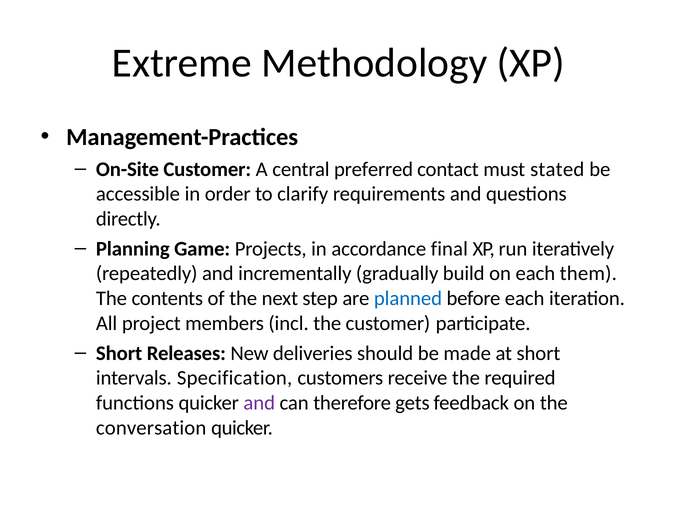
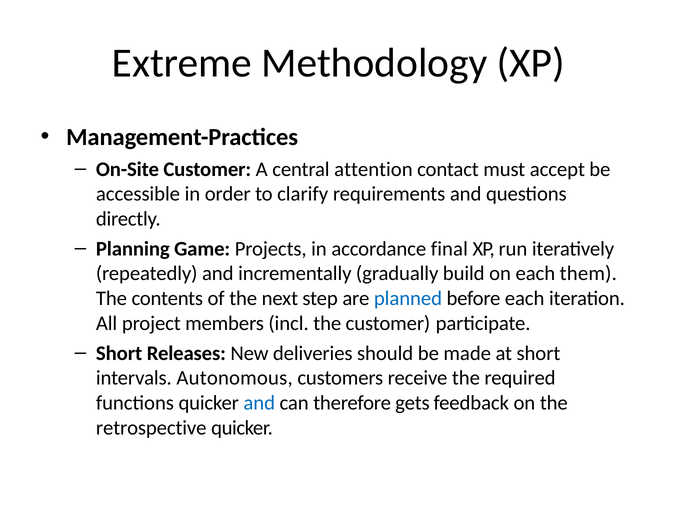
preferred: preferred -> attention
stated: stated -> accept
Specification: Specification -> Autonomous
and at (259, 403) colour: purple -> blue
conversation: conversation -> retrospective
